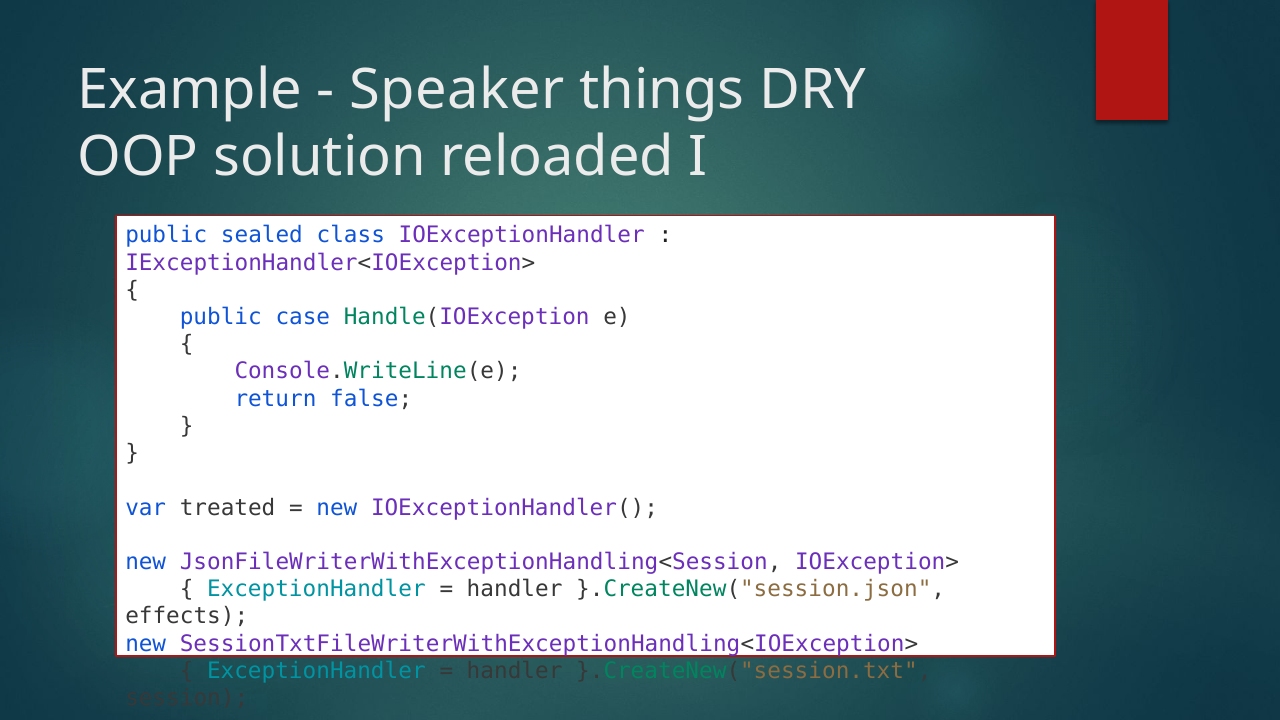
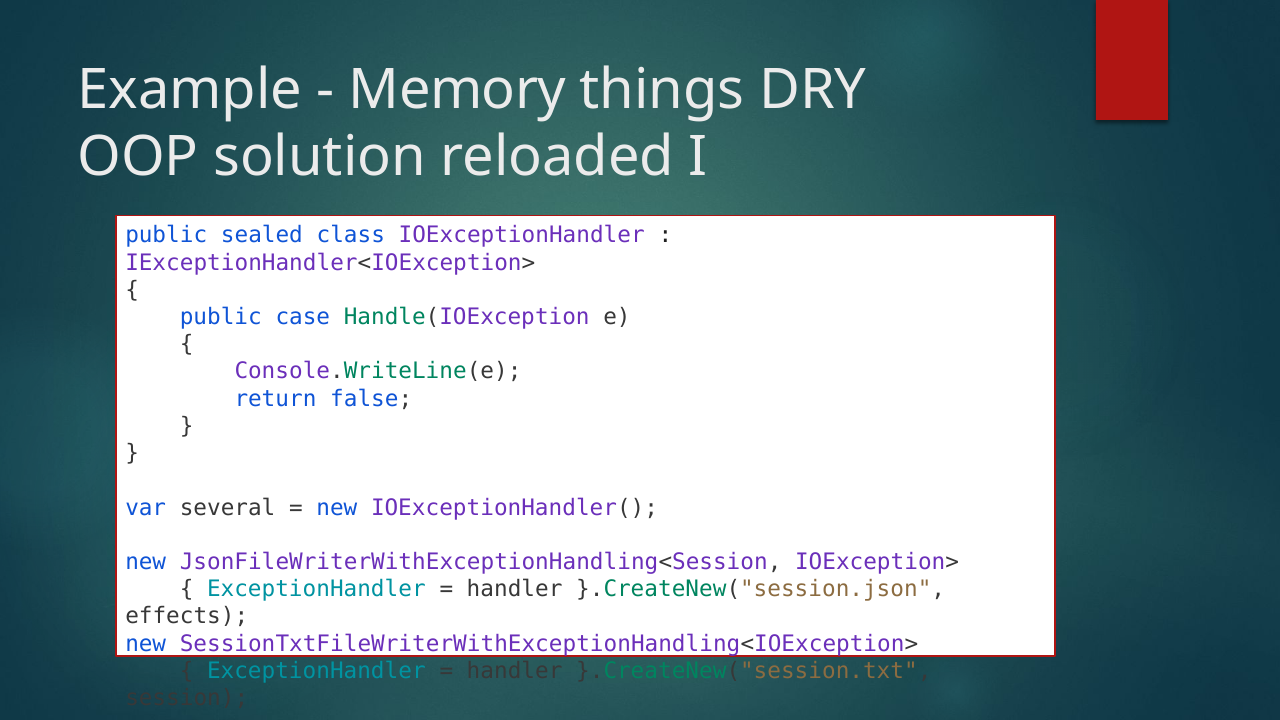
Speaker: Speaker -> Memory
treated: treated -> several
